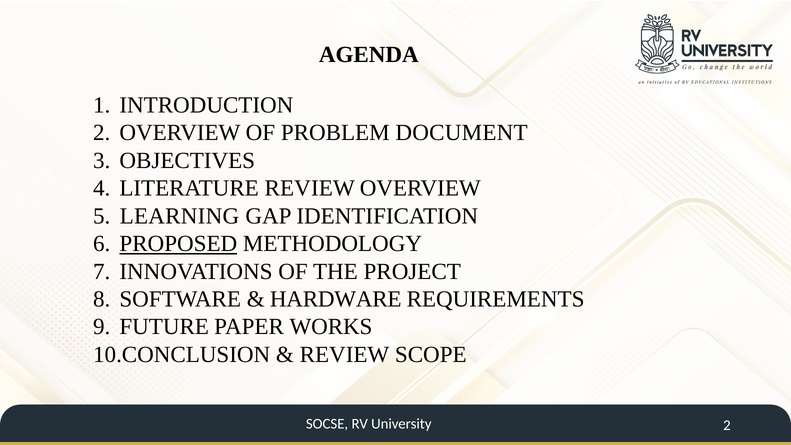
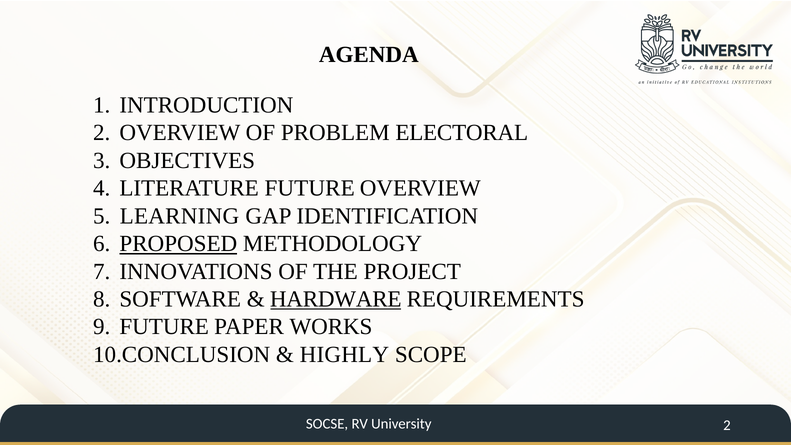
DOCUMENT: DOCUMENT -> ELECTORAL
LITERATURE REVIEW: REVIEW -> FUTURE
HARDWARE underline: none -> present
REVIEW at (344, 354): REVIEW -> HIGHLY
